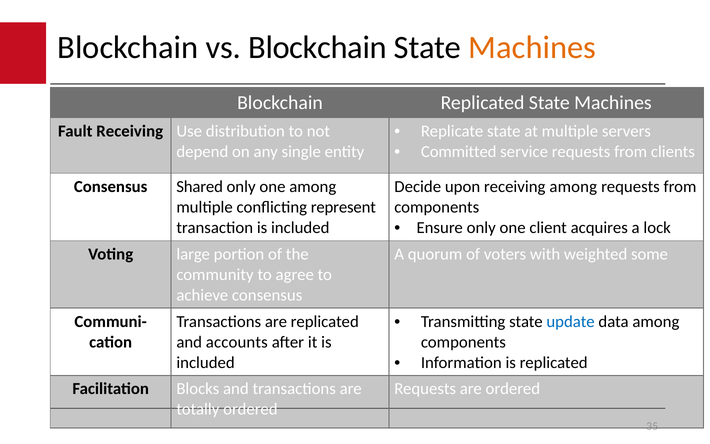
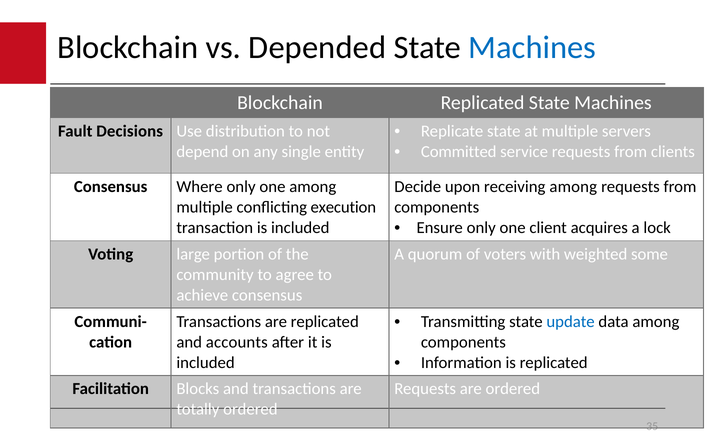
vs Blockchain: Blockchain -> Depended
Machines at (532, 47) colour: orange -> blue
Fault Receiving: Receiving -> Decisions
Shared: Shared -> Where
represent: represent -> execution
